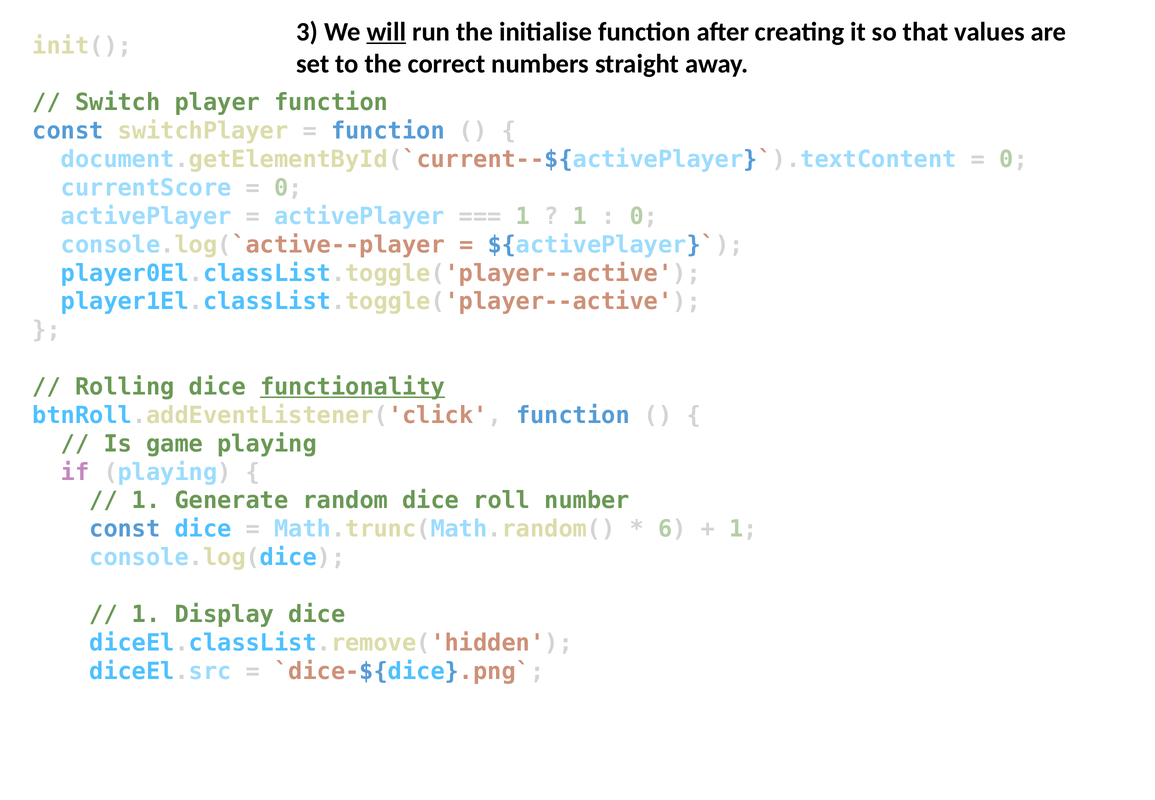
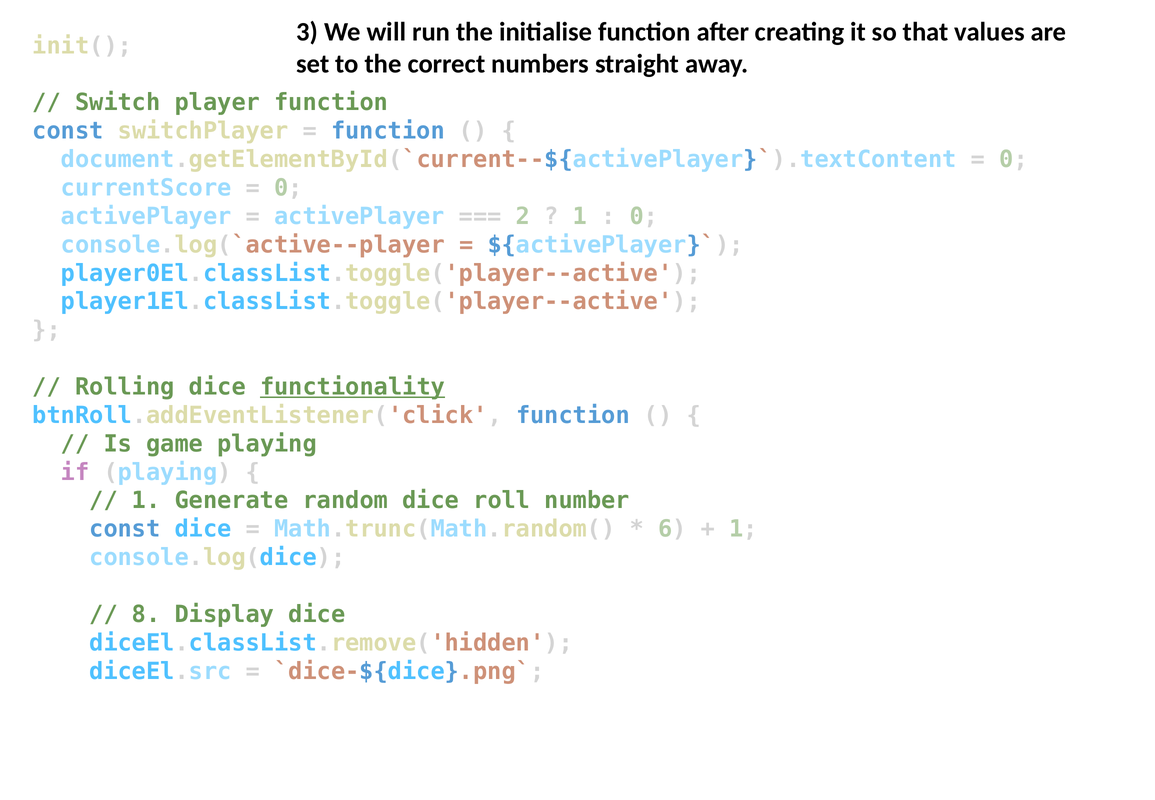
will underline: present -> none
1 at (523, 216): 1 -> 2
1 at (146, 614): 1 -> 8
